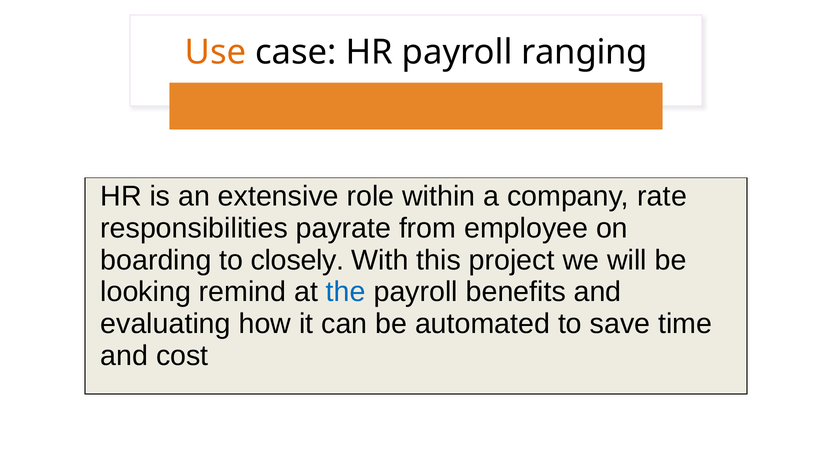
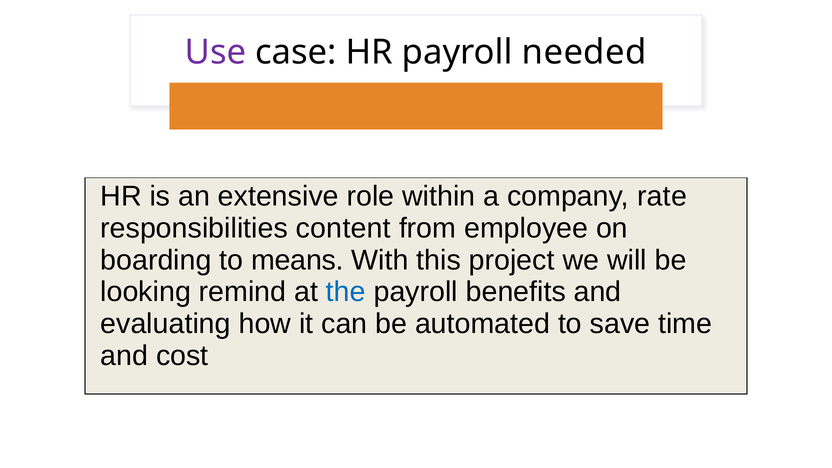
Use colour: orange -> purple
ranging: ranging -> needed
payrate: payrate -> content
closely: closely -> means
